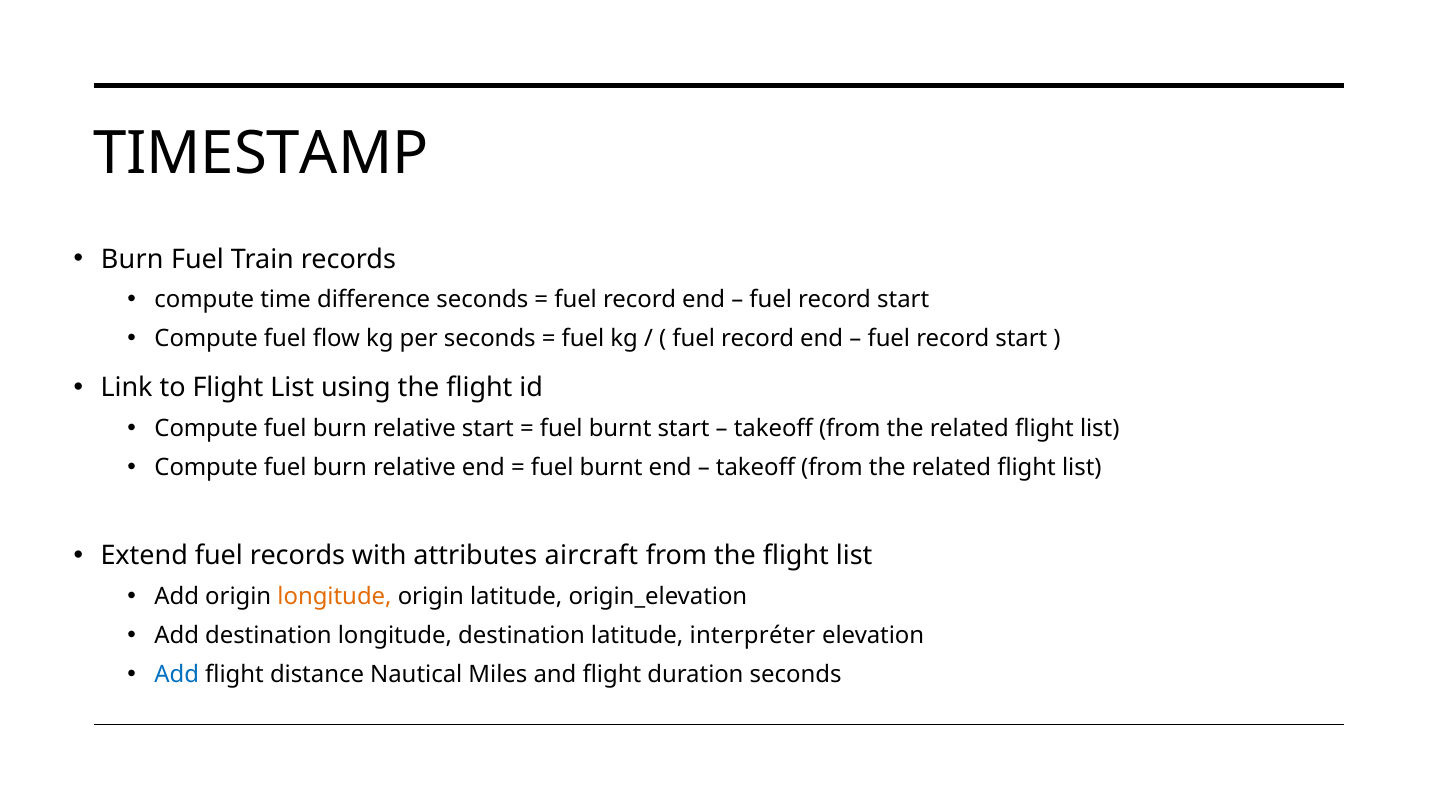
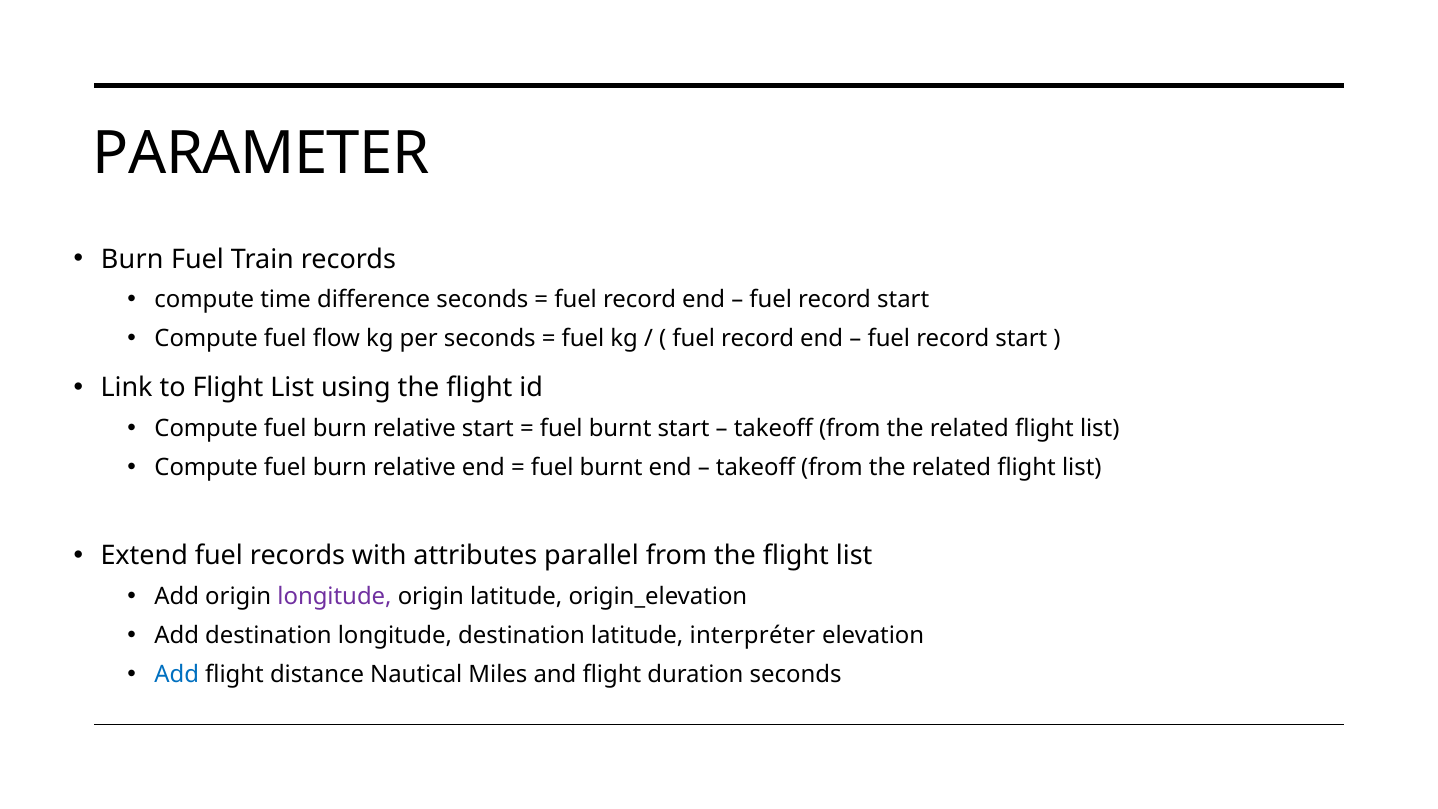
TIMESTAMP: TIMESTAMP -> PARAMETER
aircraft: aircraft -> parallel
longitude at (335, 596) colour: orange -> purple
